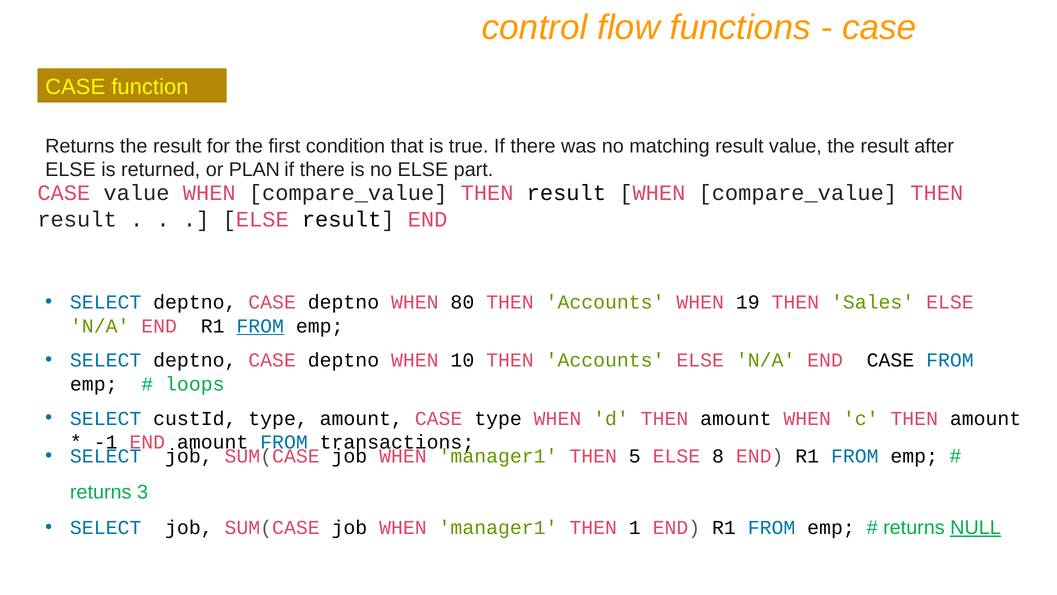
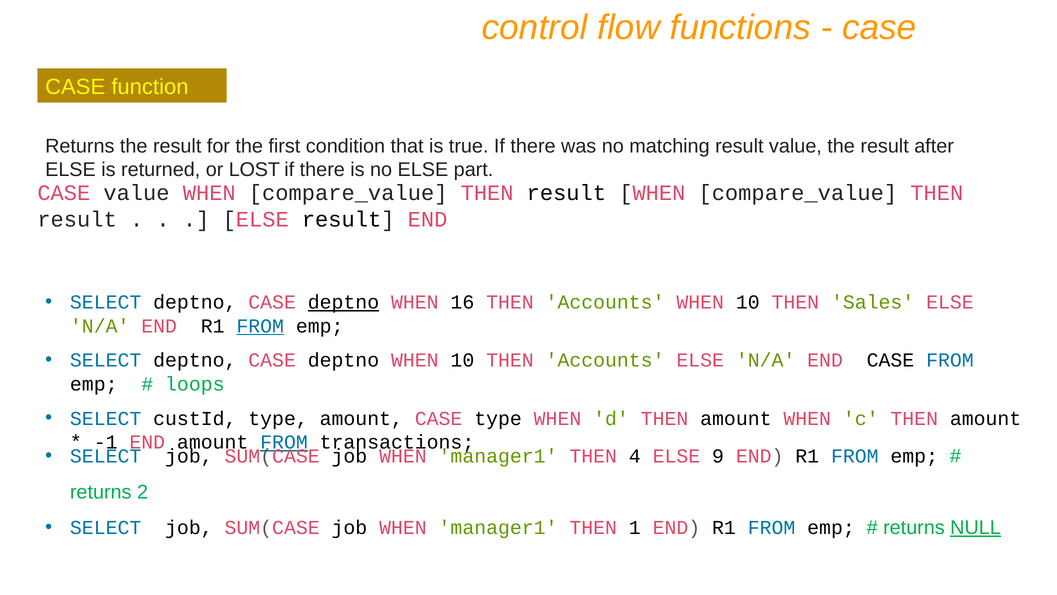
PLAN: PLAN -> LOST
deptno at (343, 302) underline: none -> present
80: 80 -> 16
Accounts WHEN 19: 19 -> 10
FROM at (284, 442) underline: none -> present
5: 5 -> 4
8: 8 -> 9
3: 3 -> 2
